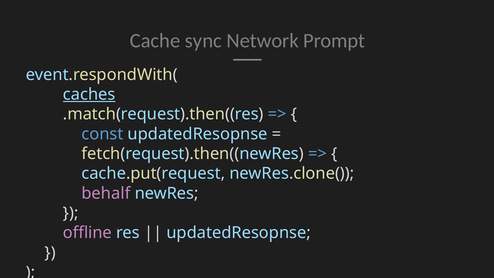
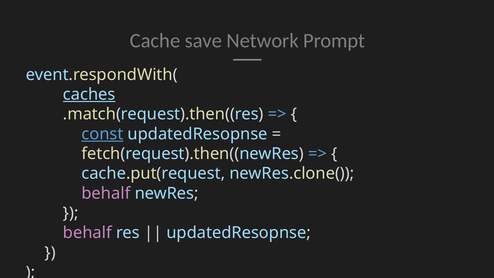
sync: sync -> save
const underline: none -> present
offline at (87, 233): offline -> behalf
